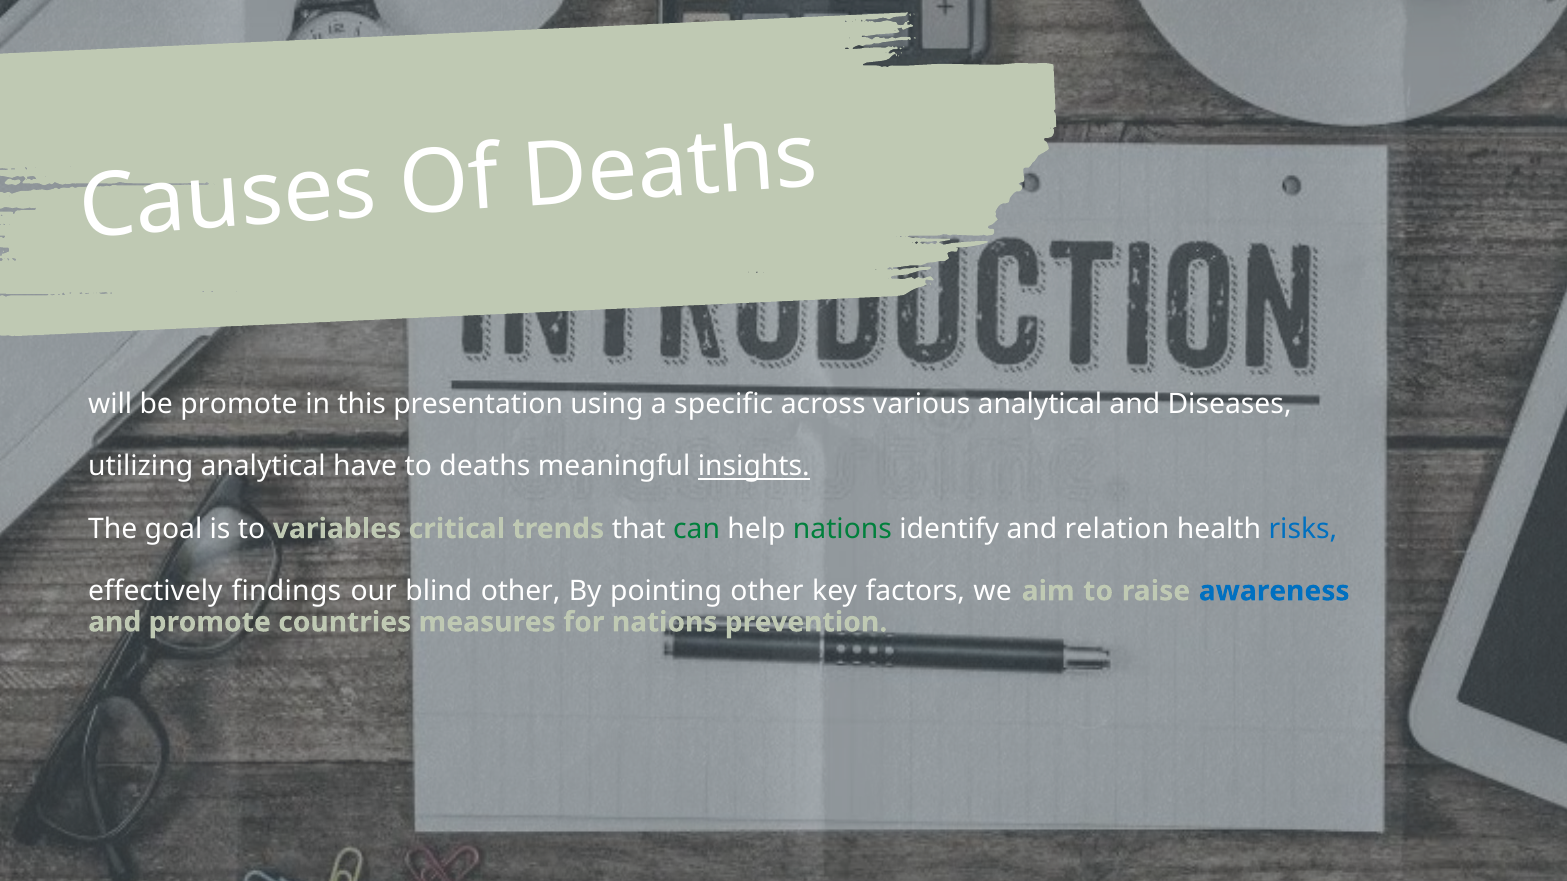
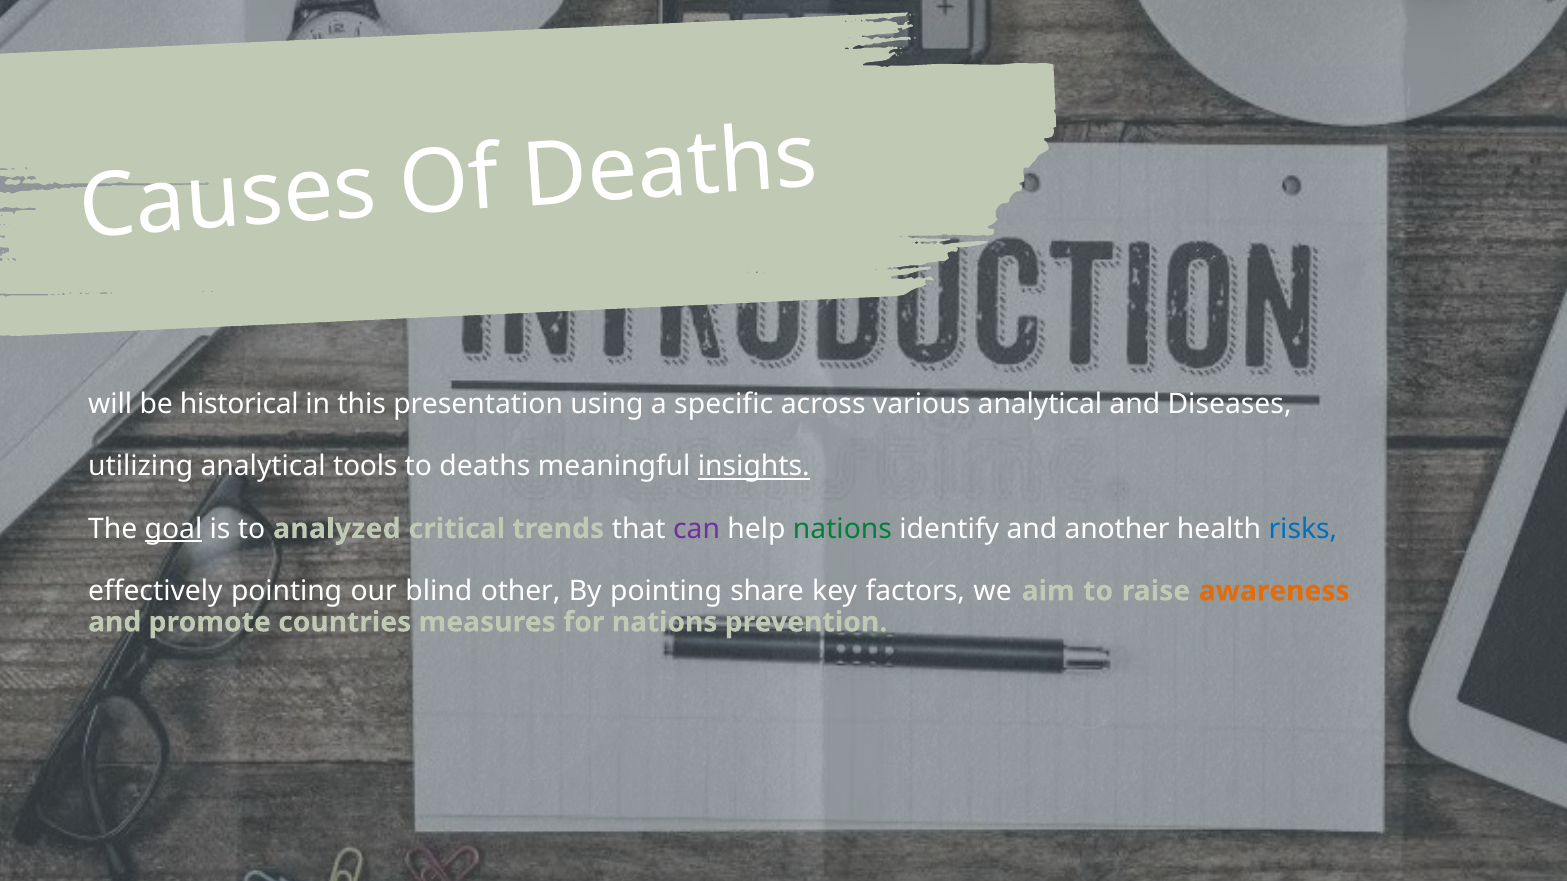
be promote: promote -> historical
have: have -> tools
goal underline: none -> present
variables: variables -> analyzed
can colour: green -> purple
relation: relation -> another
effectively findings: findings -> pointing
pointing other: other -> share
awareness colour: blue -> orange
